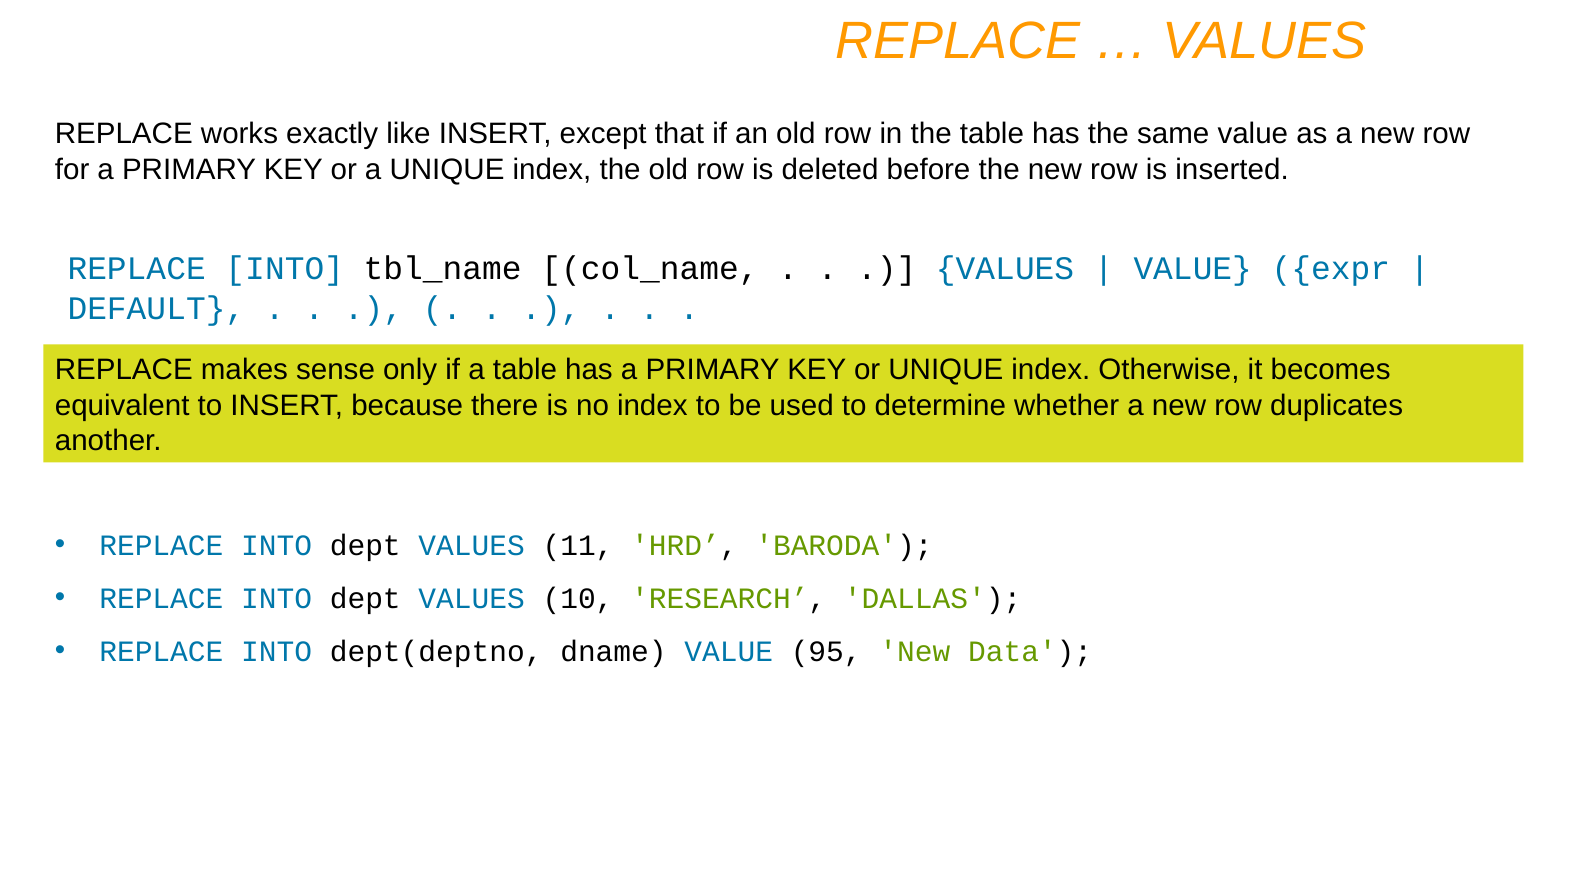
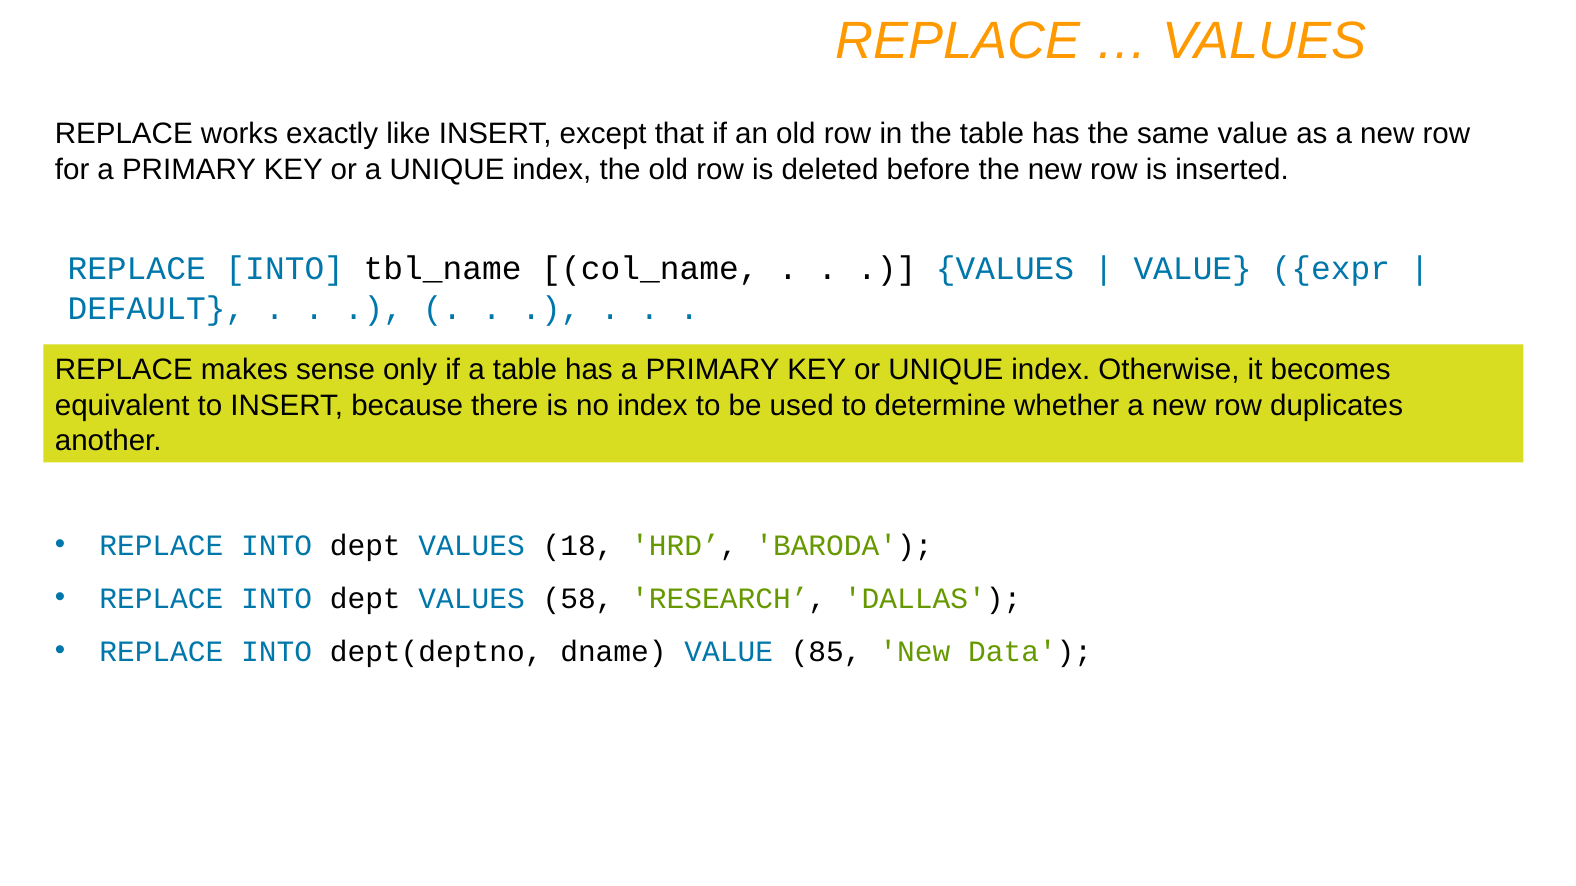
11: 11 -> 18
10: 10 -> 58
95: 95 -> 85
